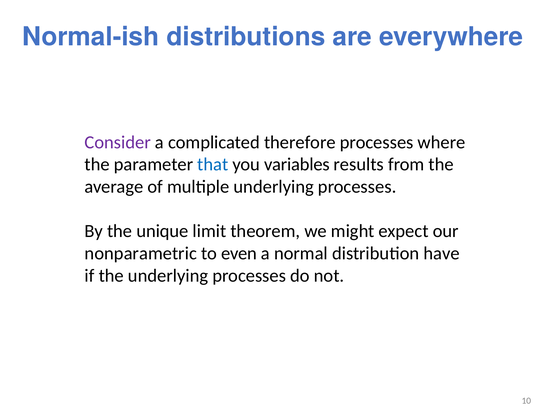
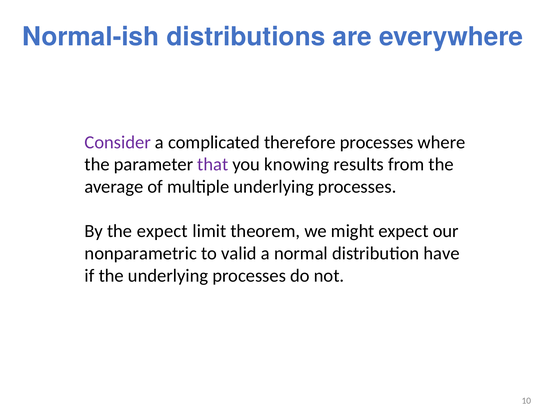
that colour: blue -> purple
variables: variables -> knowing
the unique: unique -> expect
even: even -> valid
